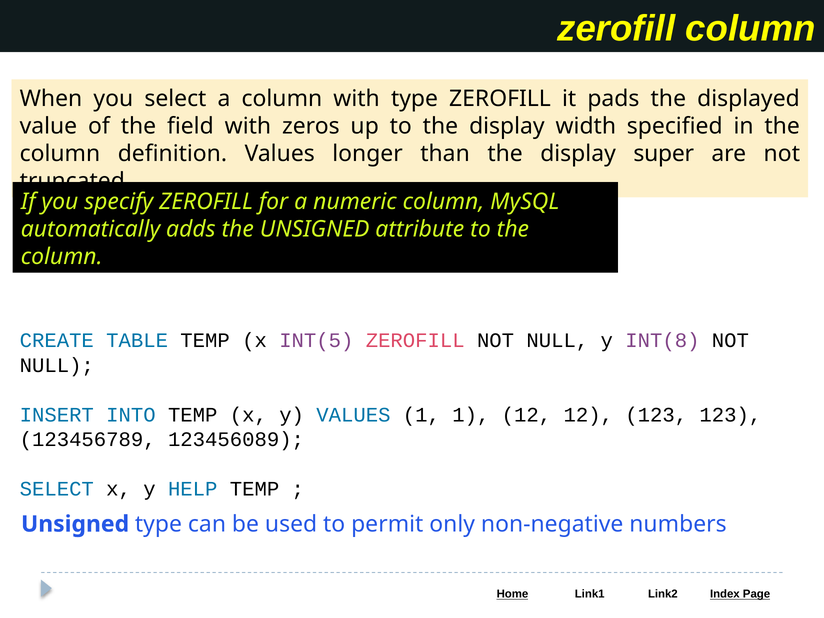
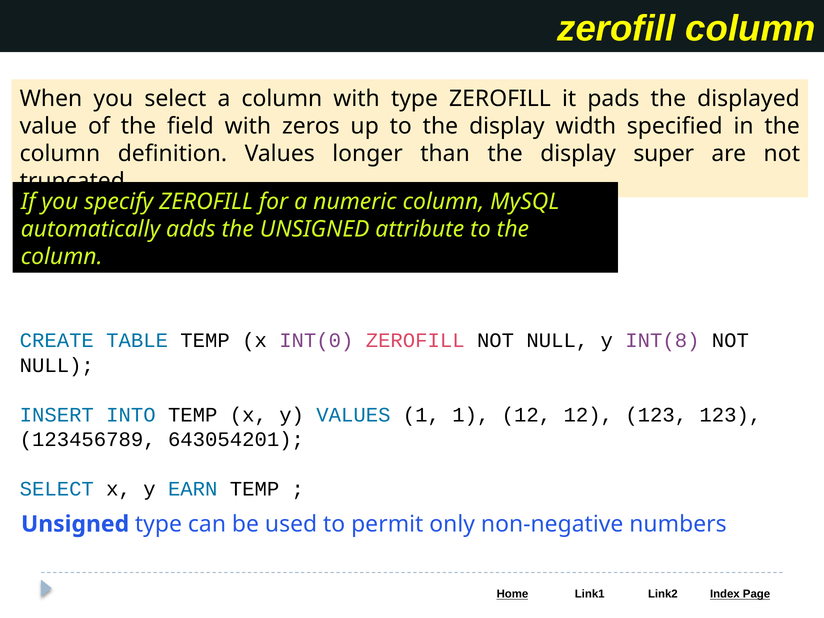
INT(5: INT(5 -> INT(0
123456089: 123456089 -> 643054201
HELP: HELP -> EARN
